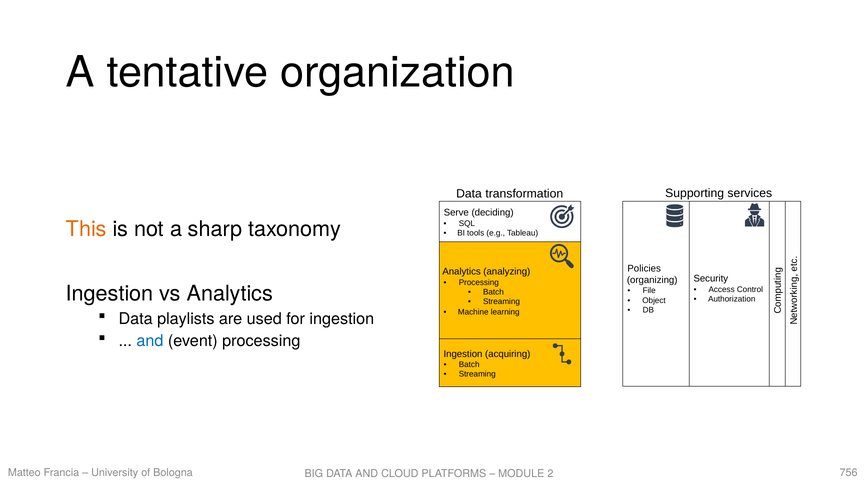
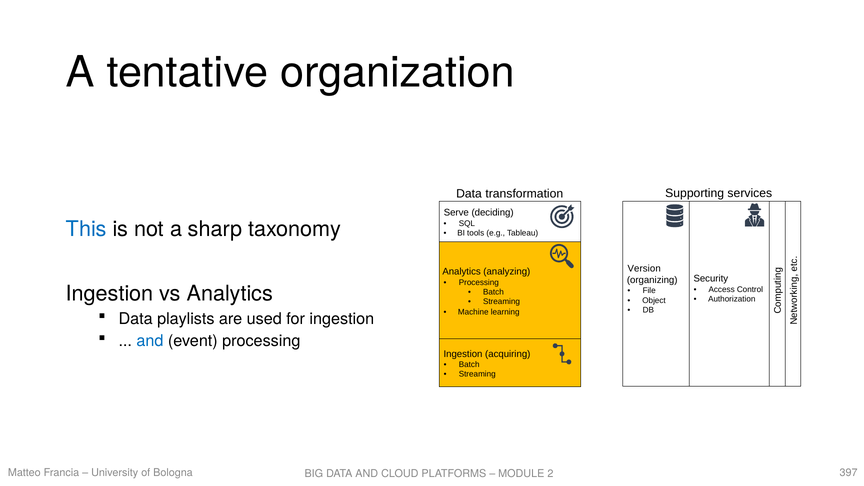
This colour: orange -> blue
Policies: Policies -> Version
756: 756 -> 397
